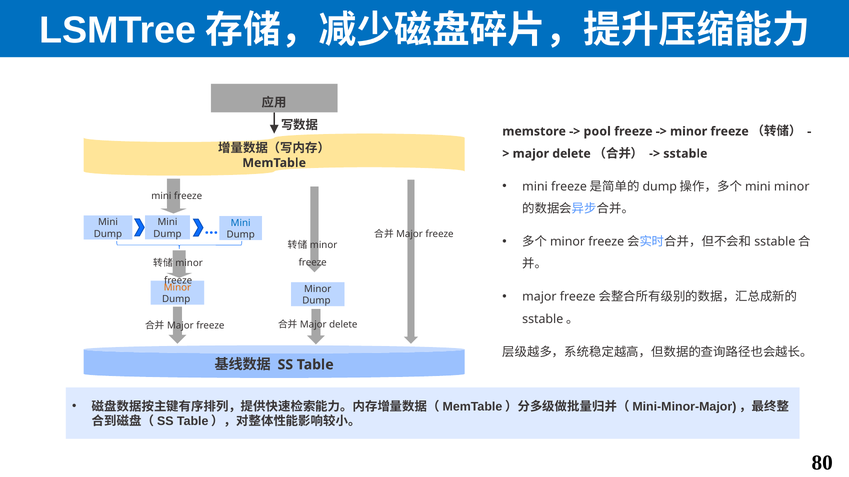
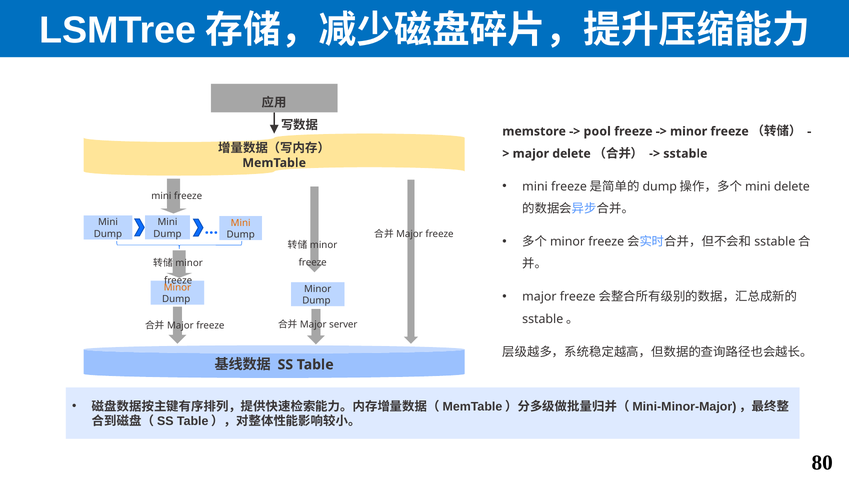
minor at (792, 187): minor -> delete
Mini at (241, 223) colour: blue -> orange
delete at (343, 325): delete -> server
